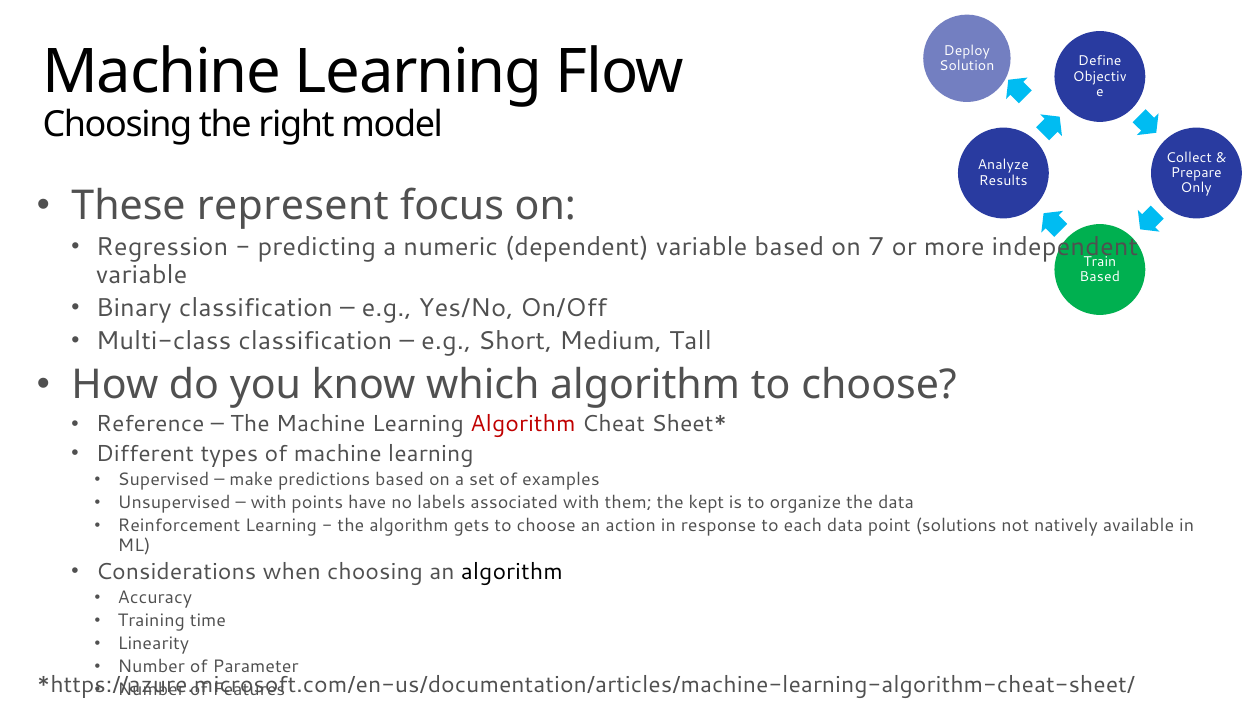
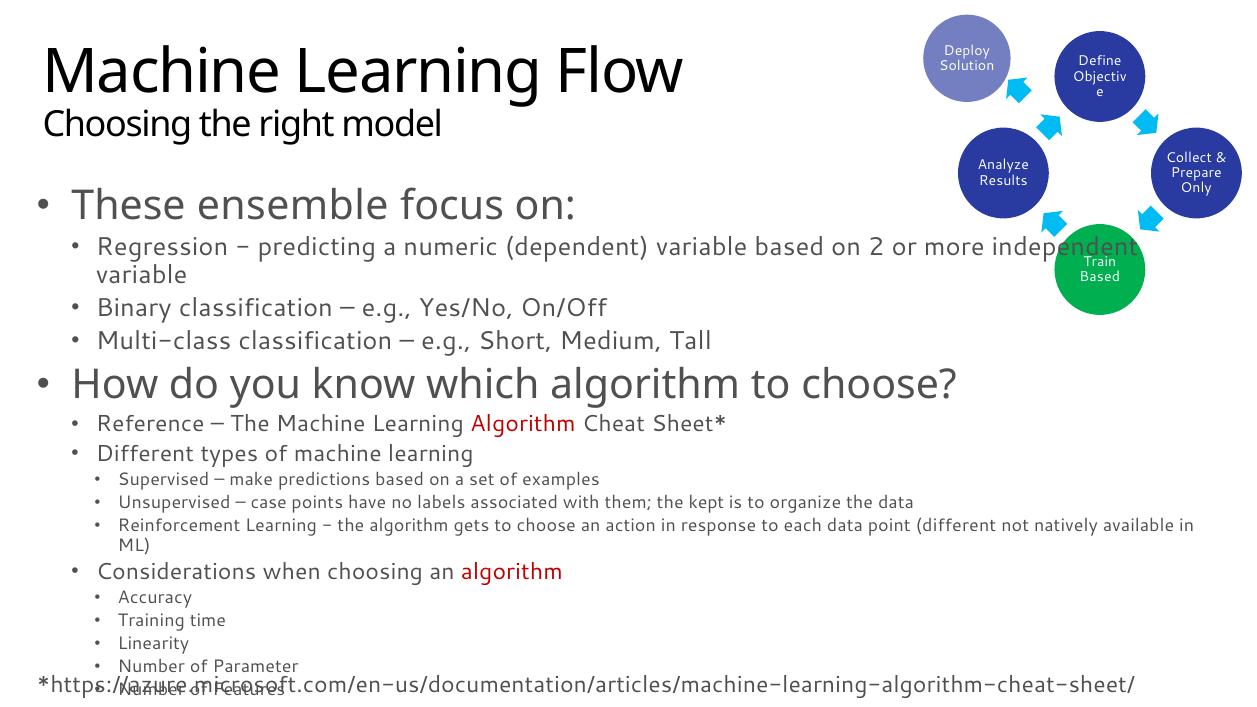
represent: represent -> ensemble
7: 7 -> 2
with at (269, 503): with -> case
point solutions: solutions -> different
algorithm at (512, 572) colour: black -> red
